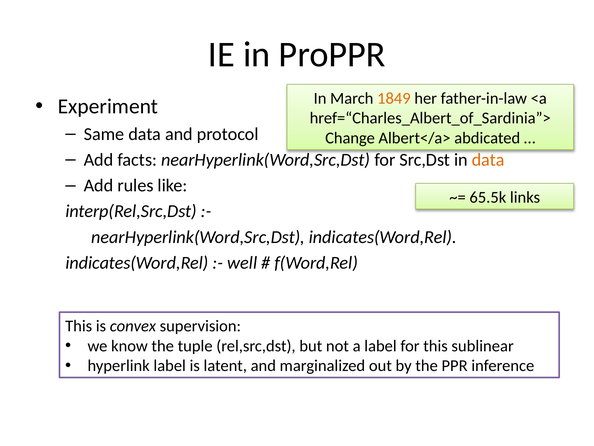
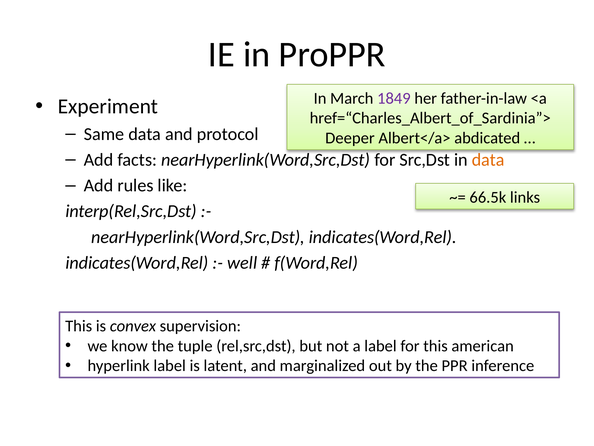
1849 colour: orange -> purple
Change: Change -> Deeper
65.5k: 65.5k -> 66.5k
sublinear: sublinear -> american
